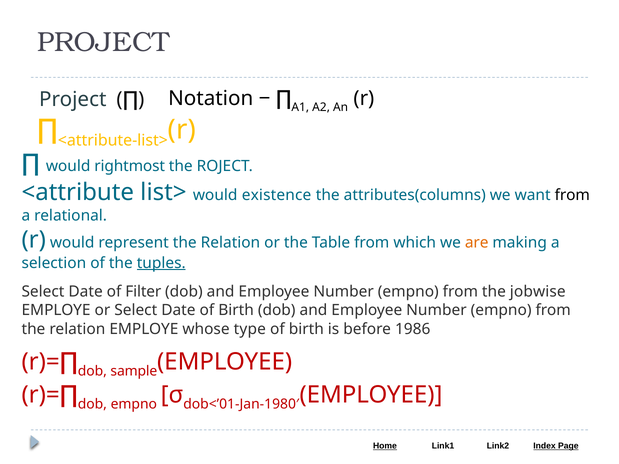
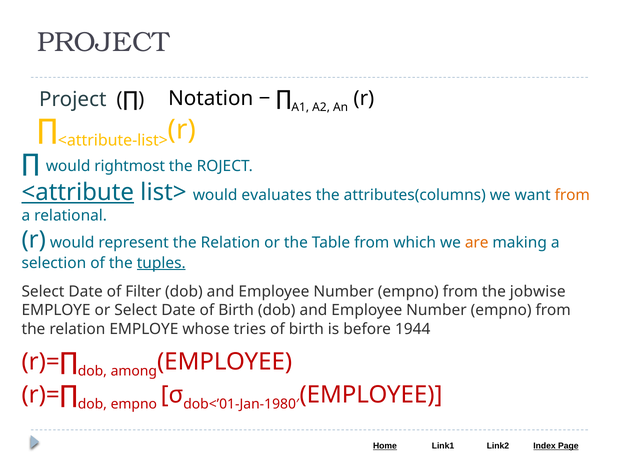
<attribute underline: none -> present
existence: existence -> evaluates
from at (572, 195) colour: black -> orange
type: type -> tries
1986: 1986 -> 1944
sample: sample -> among
